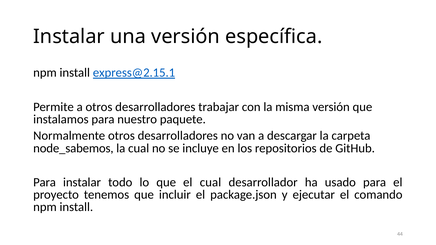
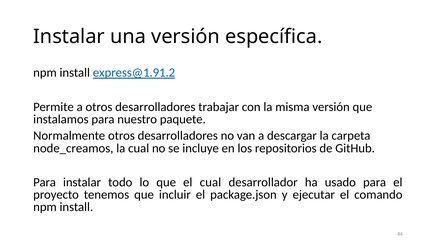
express@2.15.1: express@2.15.1 -> express@1.91.2
node_sabemos: node_sabemos -> node_creamos
